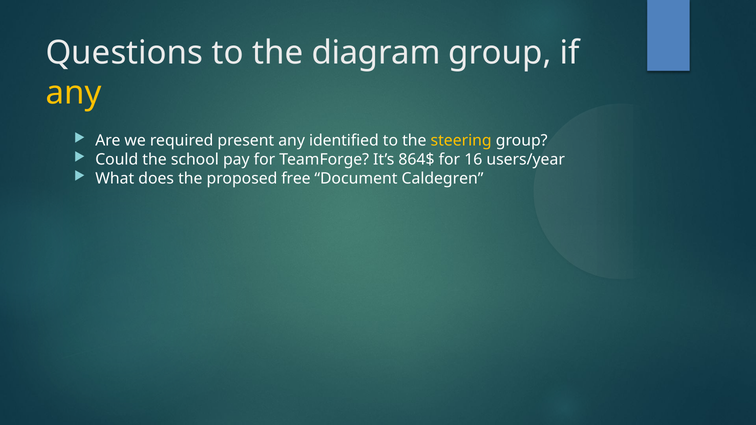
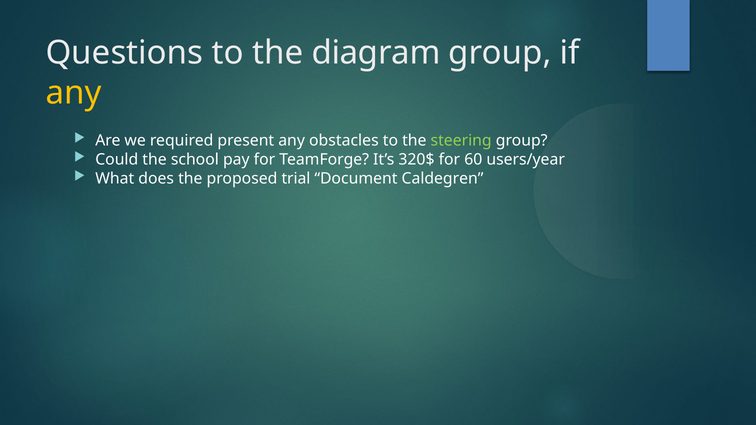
identified: identified -> obstacles
steering colour: yellow -> light green
864$: 864$ -> 320$
16: 16 -> 60
free: free -> trial
